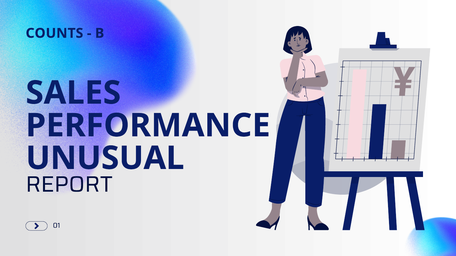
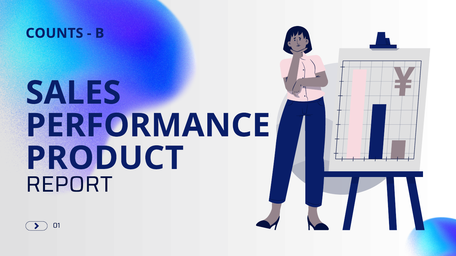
UNUSUAL: UNUSUAL -> PRODUCT
